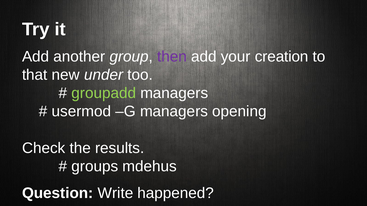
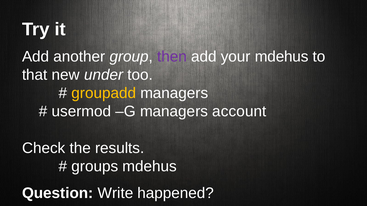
your creation: creation -> mdehus
groupadd colour: light green -> yellow
opening: opening -> account
